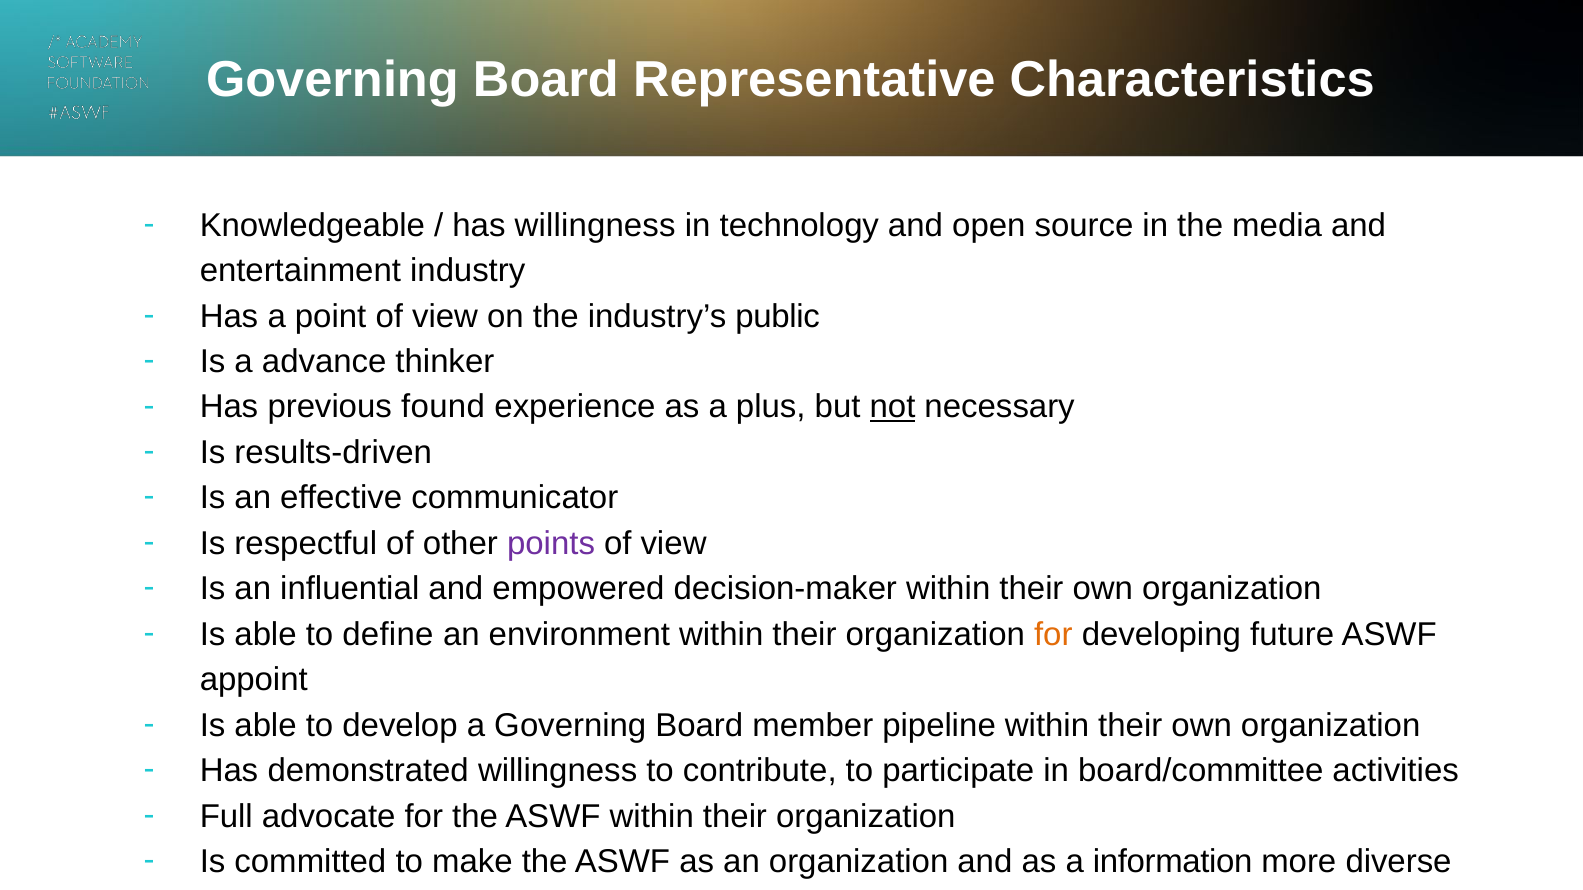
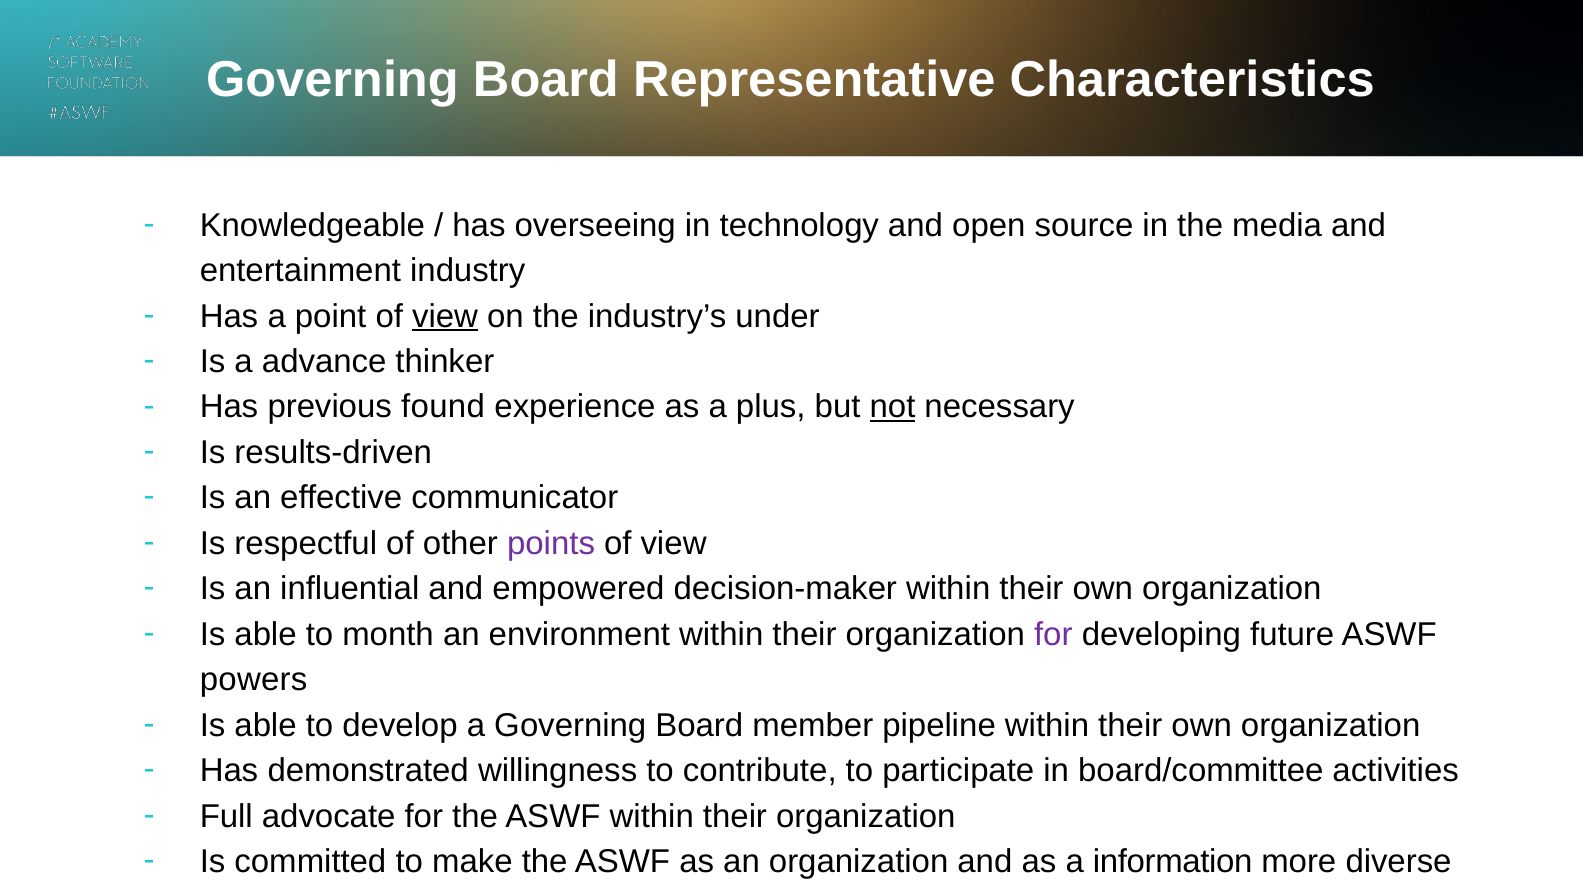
has willingness: willingness -> overseeing
view at (445, 316) underline: none -> present
public: public -> under
define: define -> month
for at (1053, 635) colour: orange -> purple
appoint: appoint -> powers
